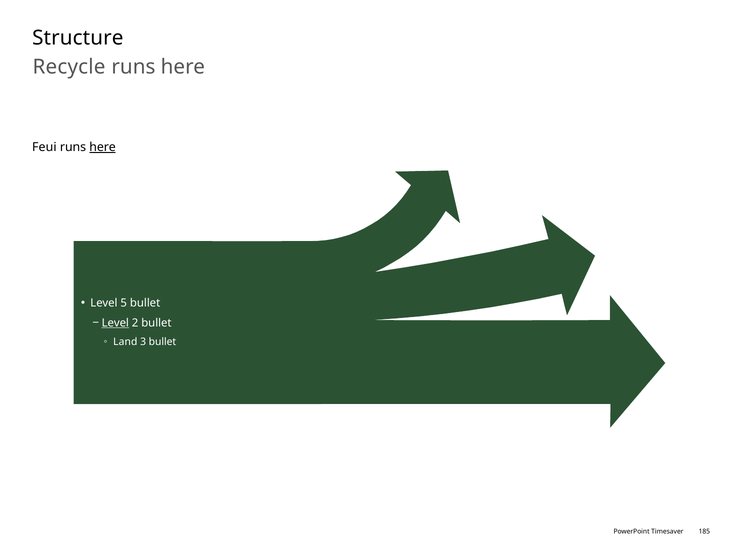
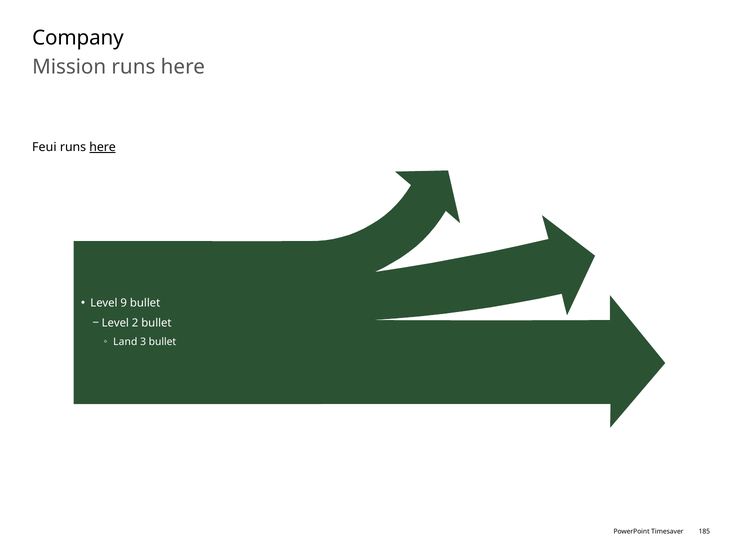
Structure: Structure -> Company
Recycle: Recycle -> Mission
5: 5 -> 9
Level at (115, 323) underline: present -> none
